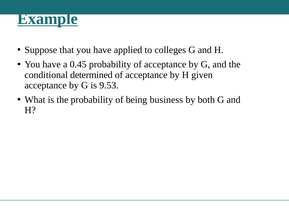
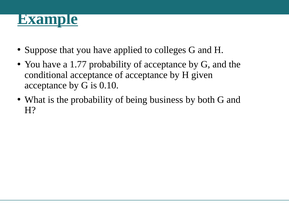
0.45: 0.45 -> 1.77
conditional determined: determined -> acceptance
9.53: 9.53 -> 0.10
